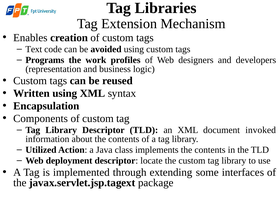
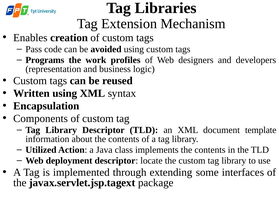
Text: Text -> Pass
invoked: invoked -> template
